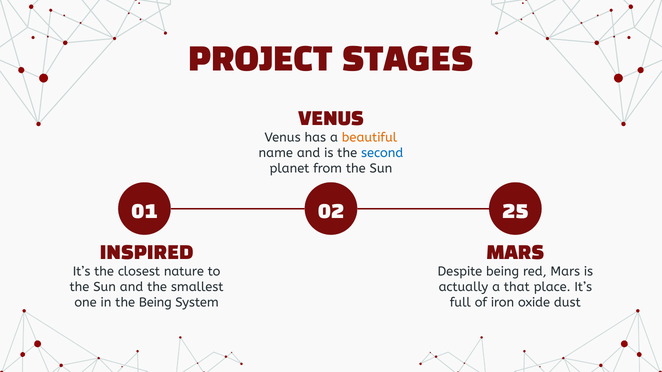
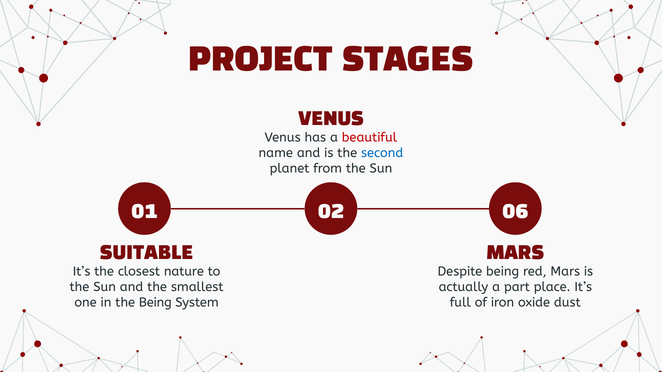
beautiful colour: orange -> red
25: 25 -> 06
INSPIRED: INSPIRED -> SUITABLE
that: that -> part
